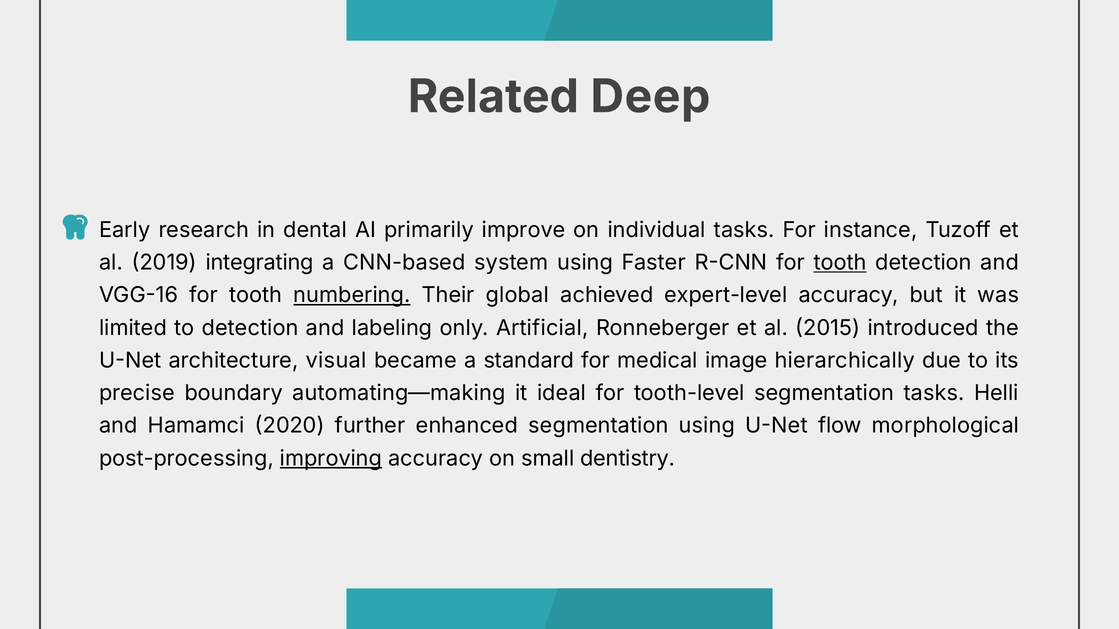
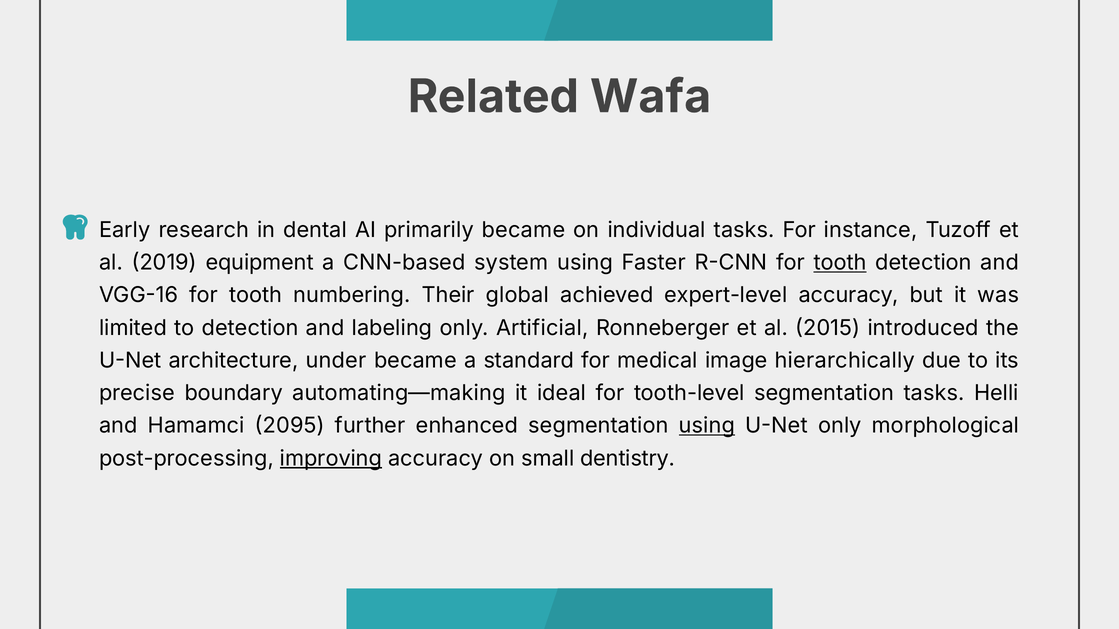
Deep: Deep -> Wafa
primarily improve: improve -> became
integrating: integrating -> equipment
numbering underline: present -> none
visual: visual -> under
2020: 2020 -> 2095
using at (707, 426) underline: none -> present
U-Net flow: flow -> only
